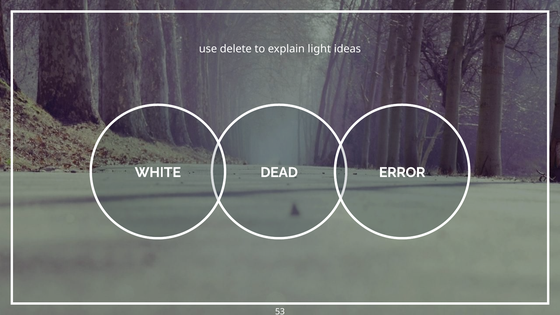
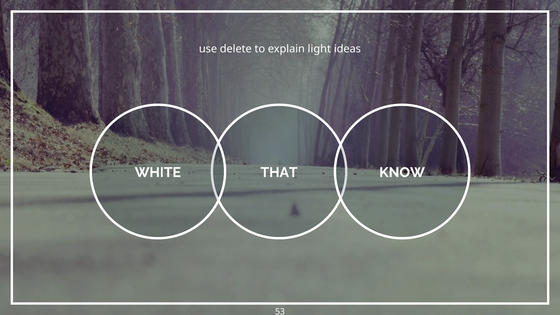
DEAD: DEAD -> THAT
ERROR: ERROR -> KNOW
